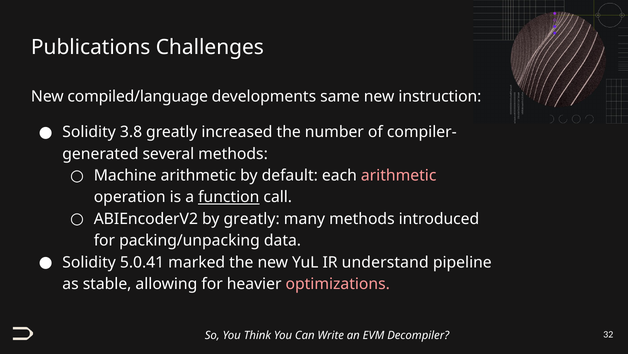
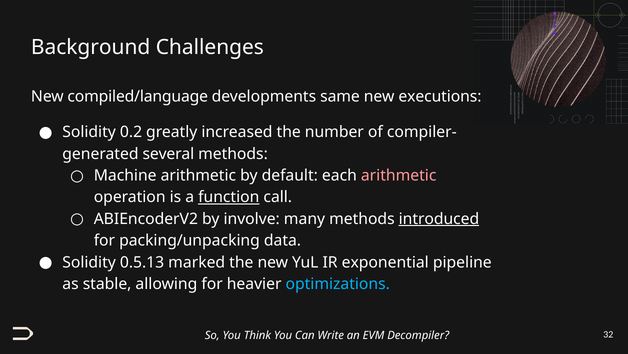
Publications: Publications -> Background
instruction: instruction -> executions
3.8: 3.8 -> 0.2
by greatly: greatly -> involve
introduced underline: none -> present
5.0.41: 5.0.41 -> 0.5.13
understand: understand -> exponential
optimizations colour: pink -> light blue
